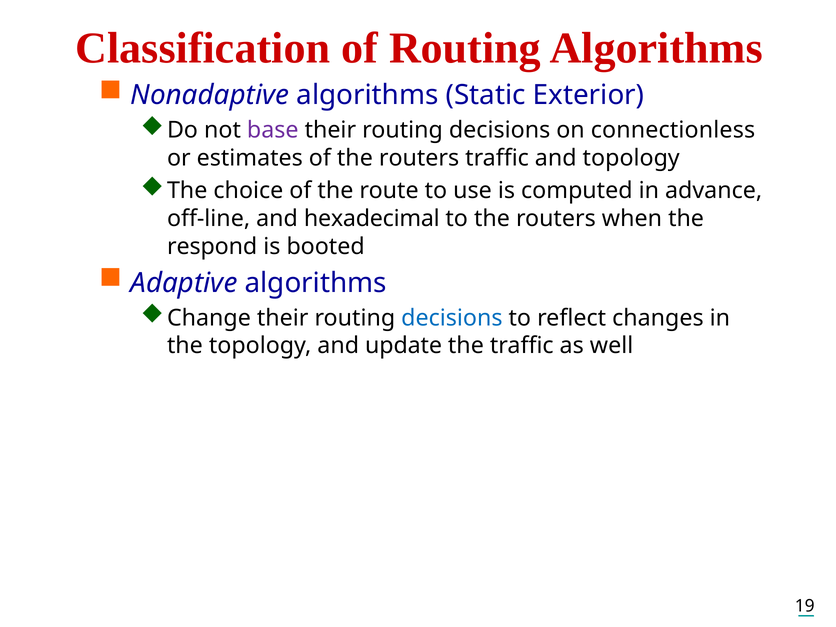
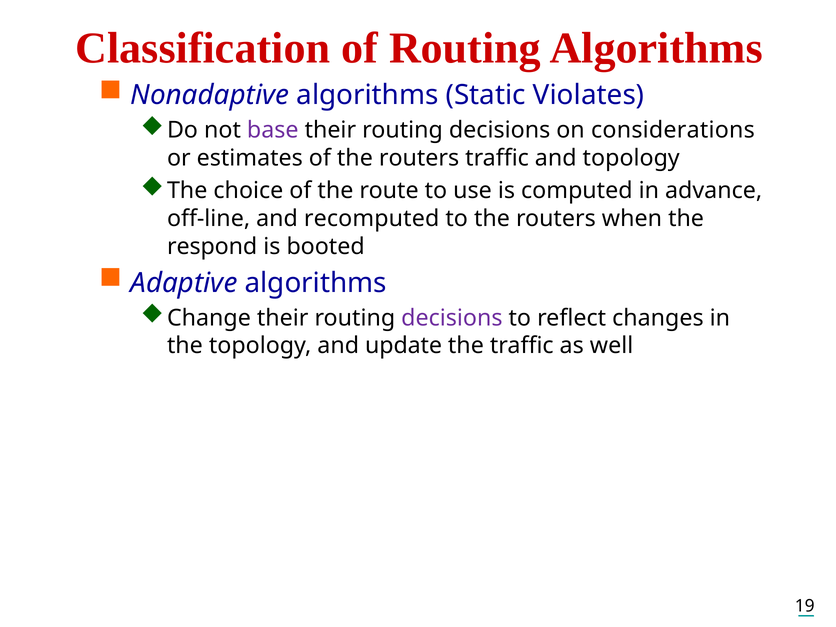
Exterior: Exterior -> Violates
connectionless: connectionless -> considerations
hexadecimal: hexadecimal -> recomputed
decisions at (452, 318) colour: blue -> purple
